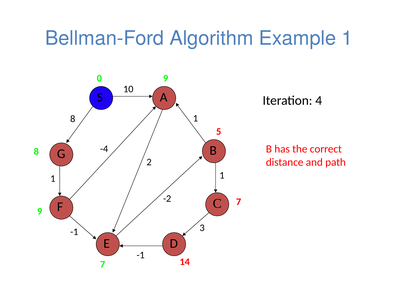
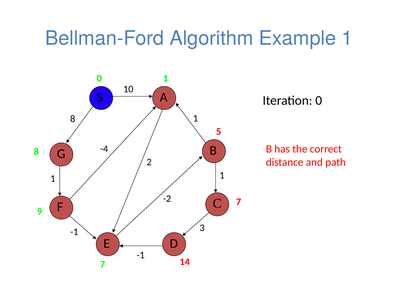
0 9: 9 -> 1
Iteration 4: 4 -> 0
